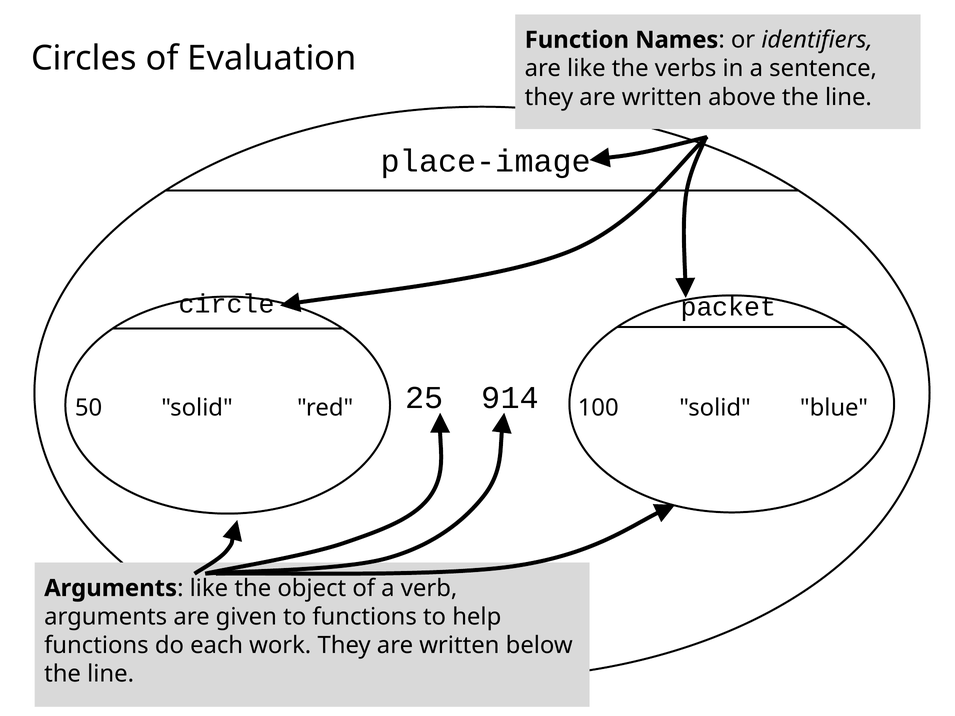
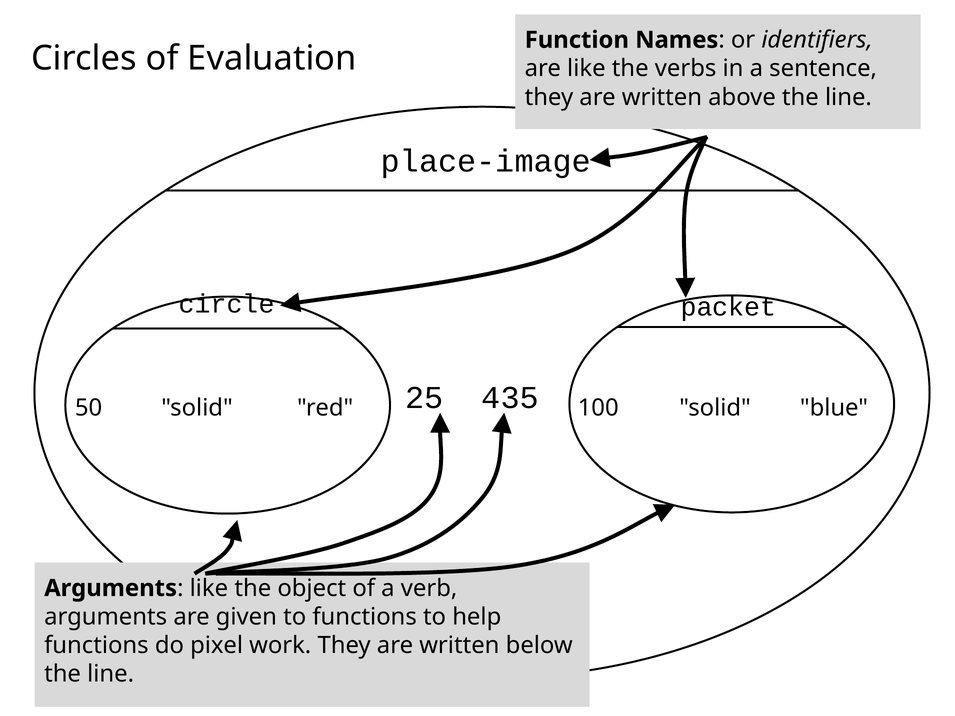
914: 914 -> 435
each: each -> pixel
